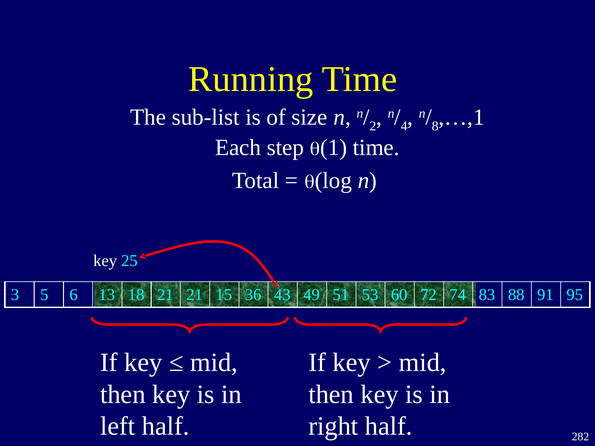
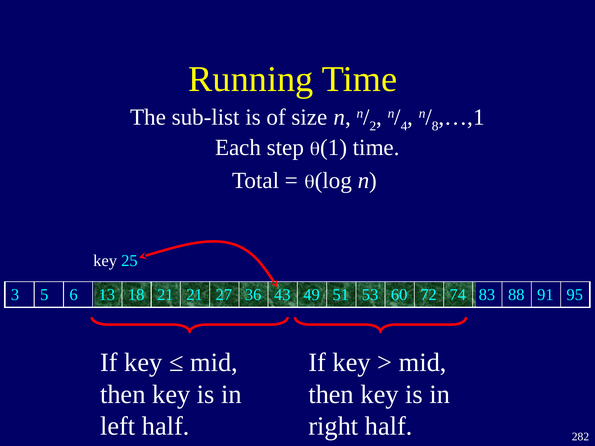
15: 15 -> 27
